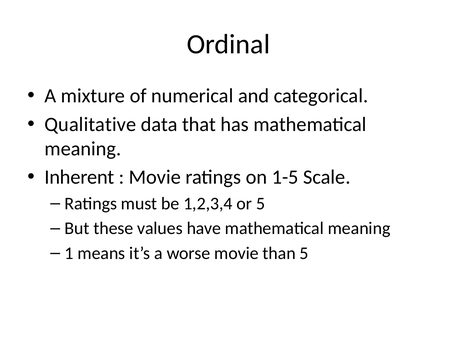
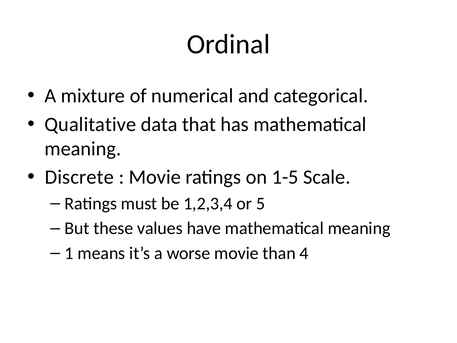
Inherent: Inherent -> Discrete
than 5: 5 -> 4
